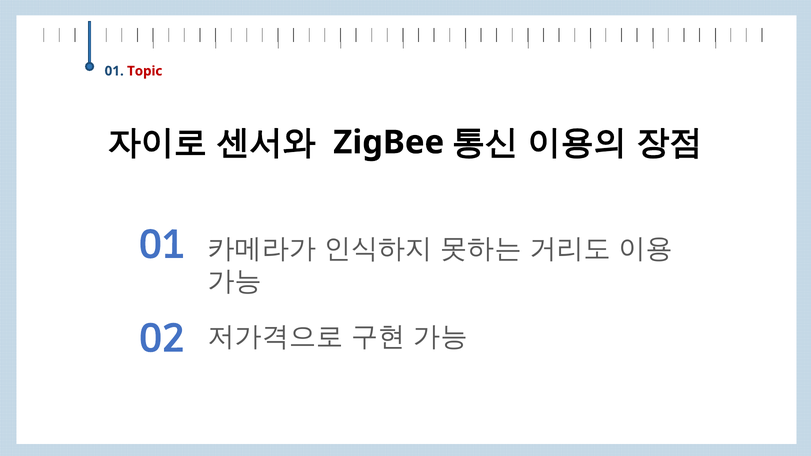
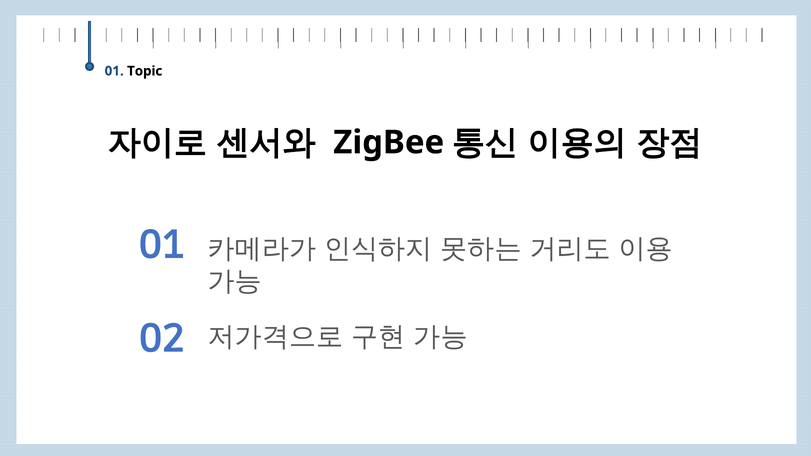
Topic colour: red -> black
